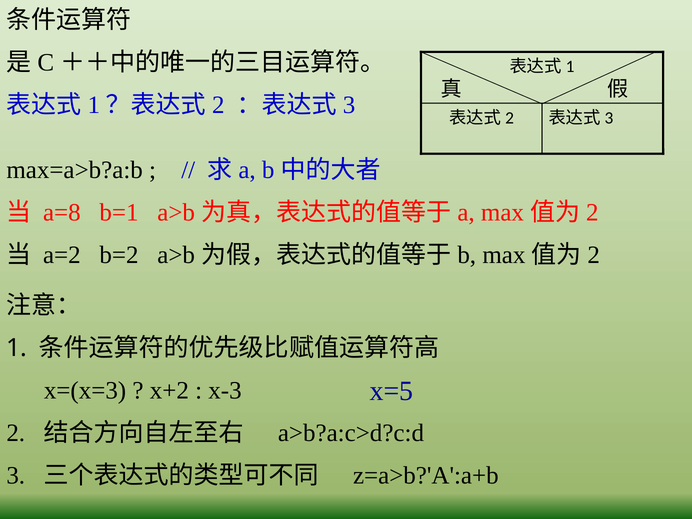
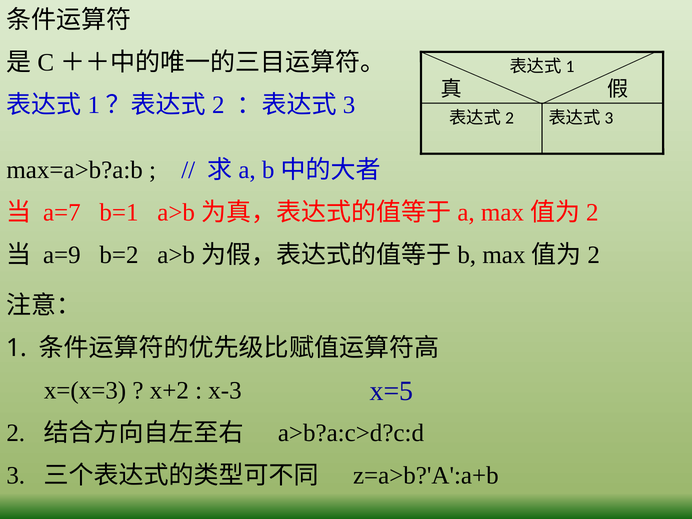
a=8: a=8 -> a=7
a=2: a=2 -> a=9
